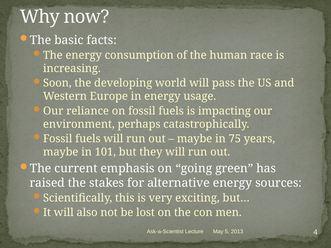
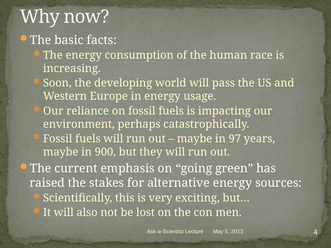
75: 75 -> 97
101: 101 -> 900
